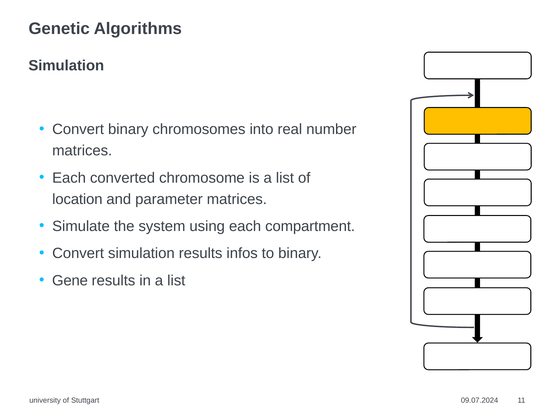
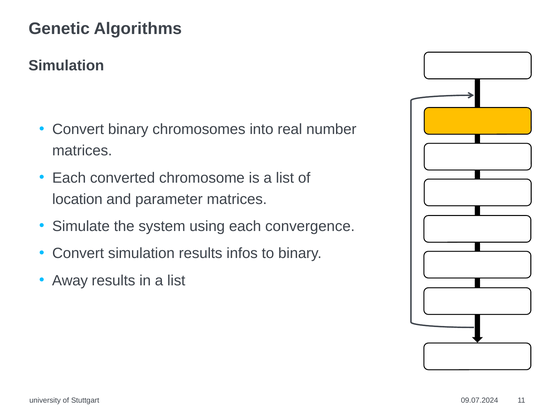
compartment: compartment -> convergence
Gene: Gene -> Away
